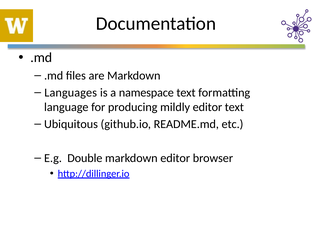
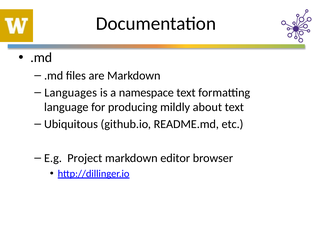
mildly editor: editor -> about
Double: Double -> Project
